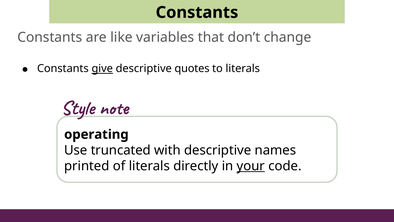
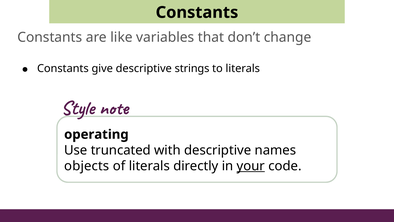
give underline: present -> none
quotes: quotes -> strings
printed: printed -> objects
